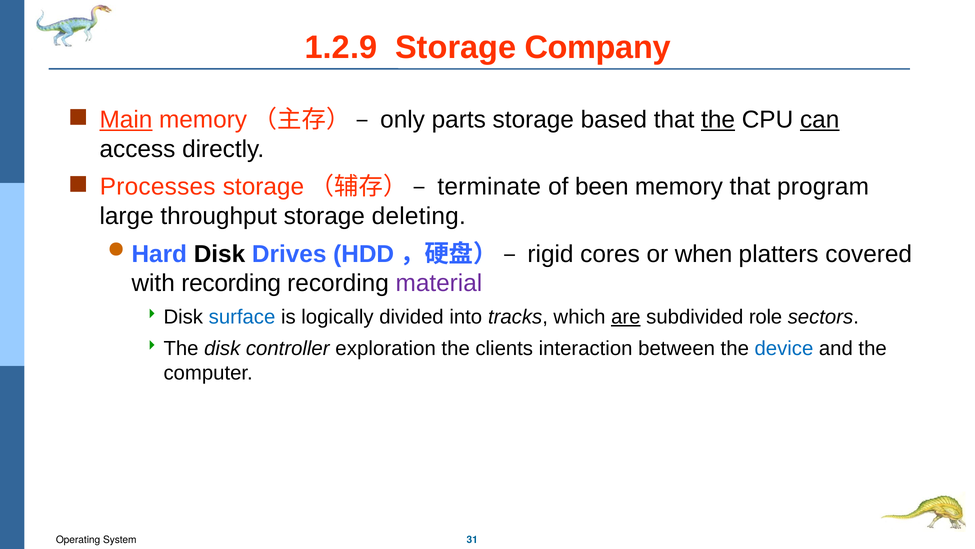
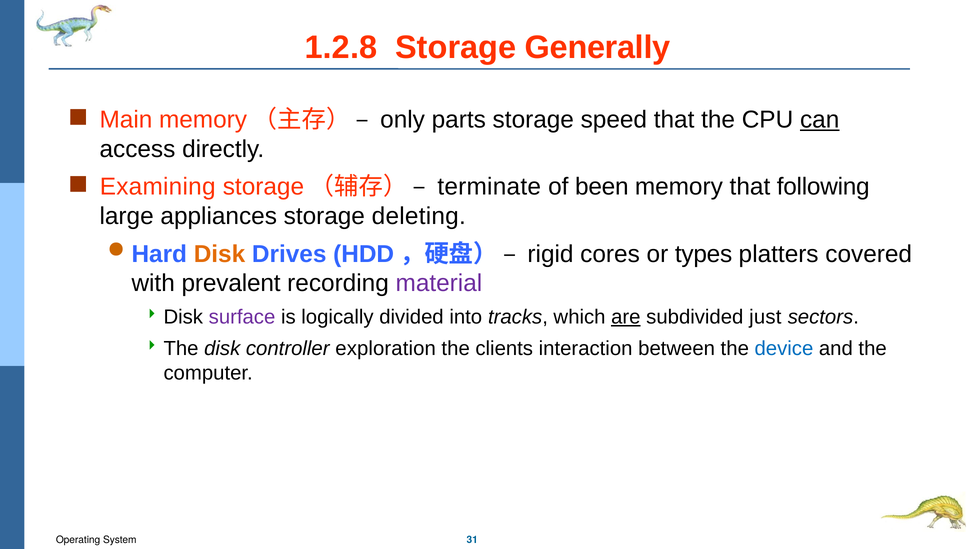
1.2.9: 1.2.9 -> 1.2.8
Company: Company -> Generally
Main underline: present -> none
based: based -> speed
the at (718, 120) underline: present -> none
Processes: Processes -> Examining
program: program -> following
throughput: throughput -> appliances
Disk at (219, 254) colour: black -> orange
when: when -> types
with recording: recording -> prevalent
surface colour: blue -> purple
role: role -> just
